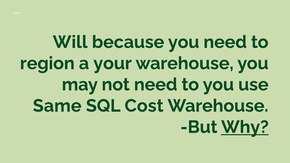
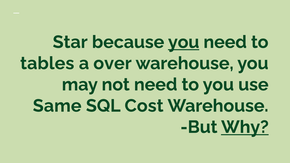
Will: Will -> Star
you at (184, 42) underline: none -> present
region: region -> tables
your: your -> over
